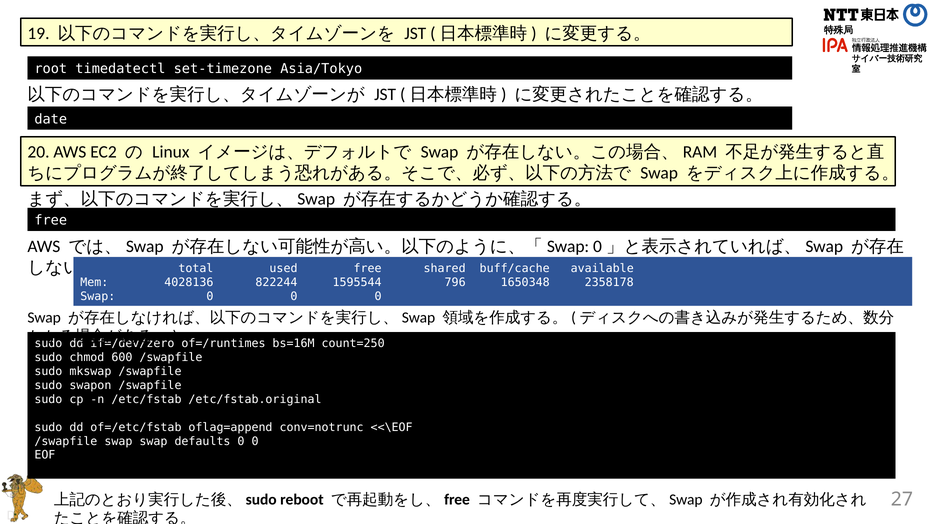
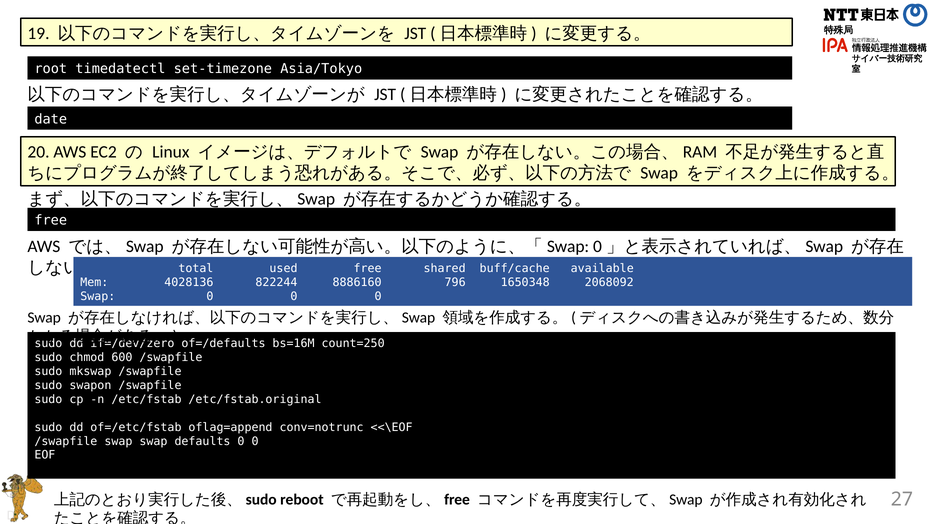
1595544: 1595544 -> 8886160
2358178: 2358178 -> 2068092
of=/runtimes: of=/runtimes -> of=/defaults
